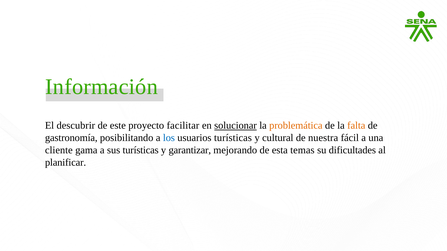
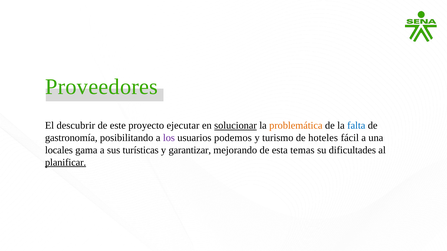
Información: Información -> Proveedores
facilitar: facilitar -> ejecutar
falta colour: orange -> blue
los colour: blue -> purple
usuarios turísticas: turísticas -> podemos
cultural: cultural -> turismo
nuestra: nuestra -> hoteles
cliente: cliente -> locales
planificar underline: none -> present
